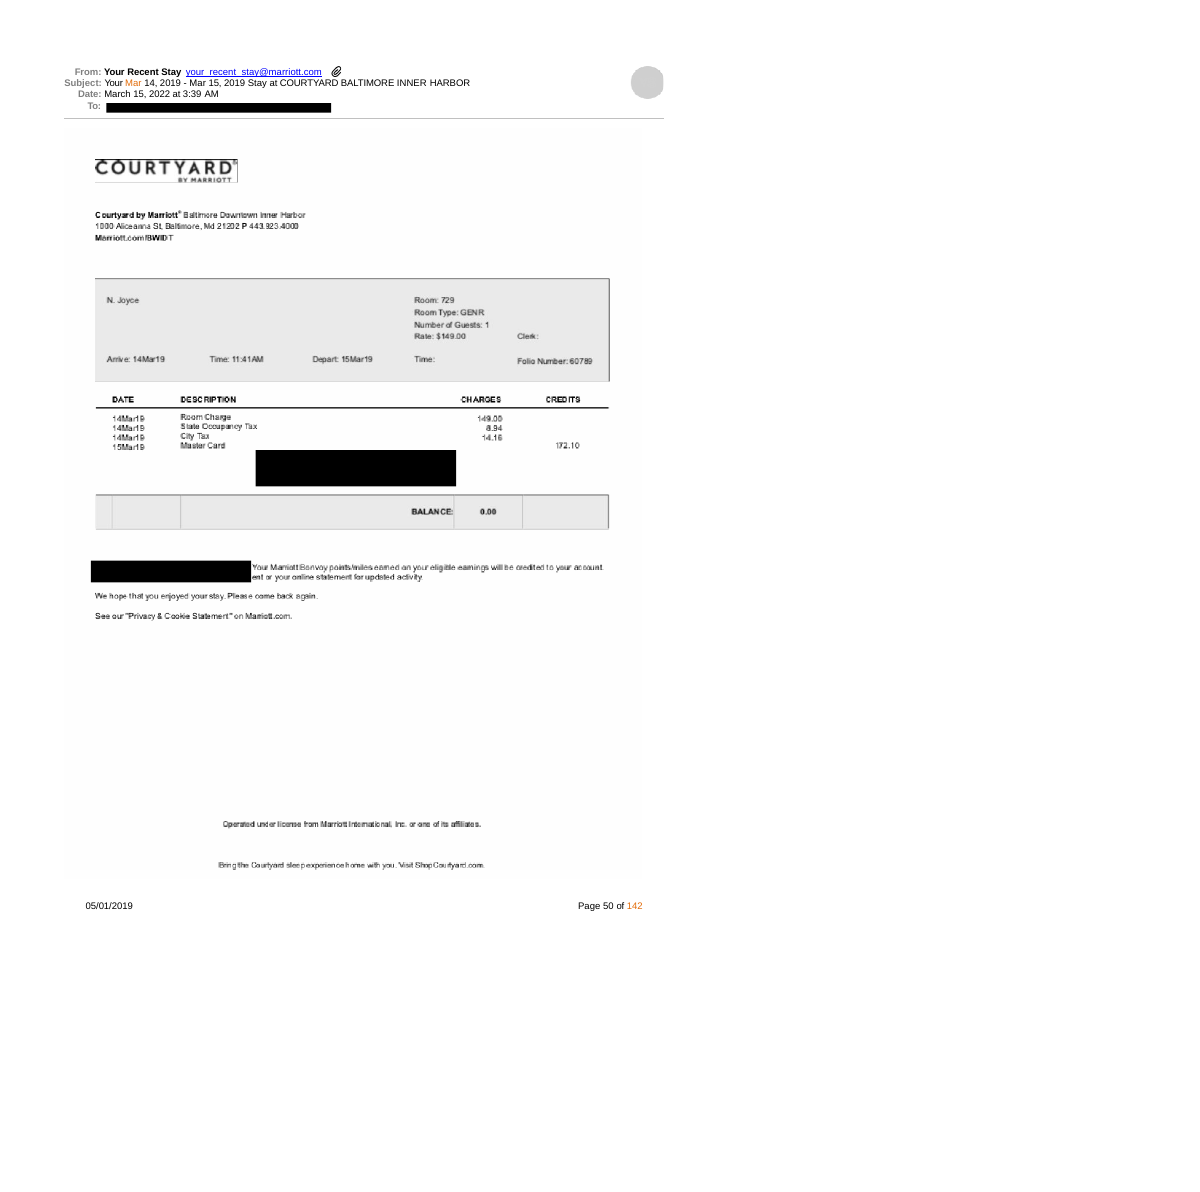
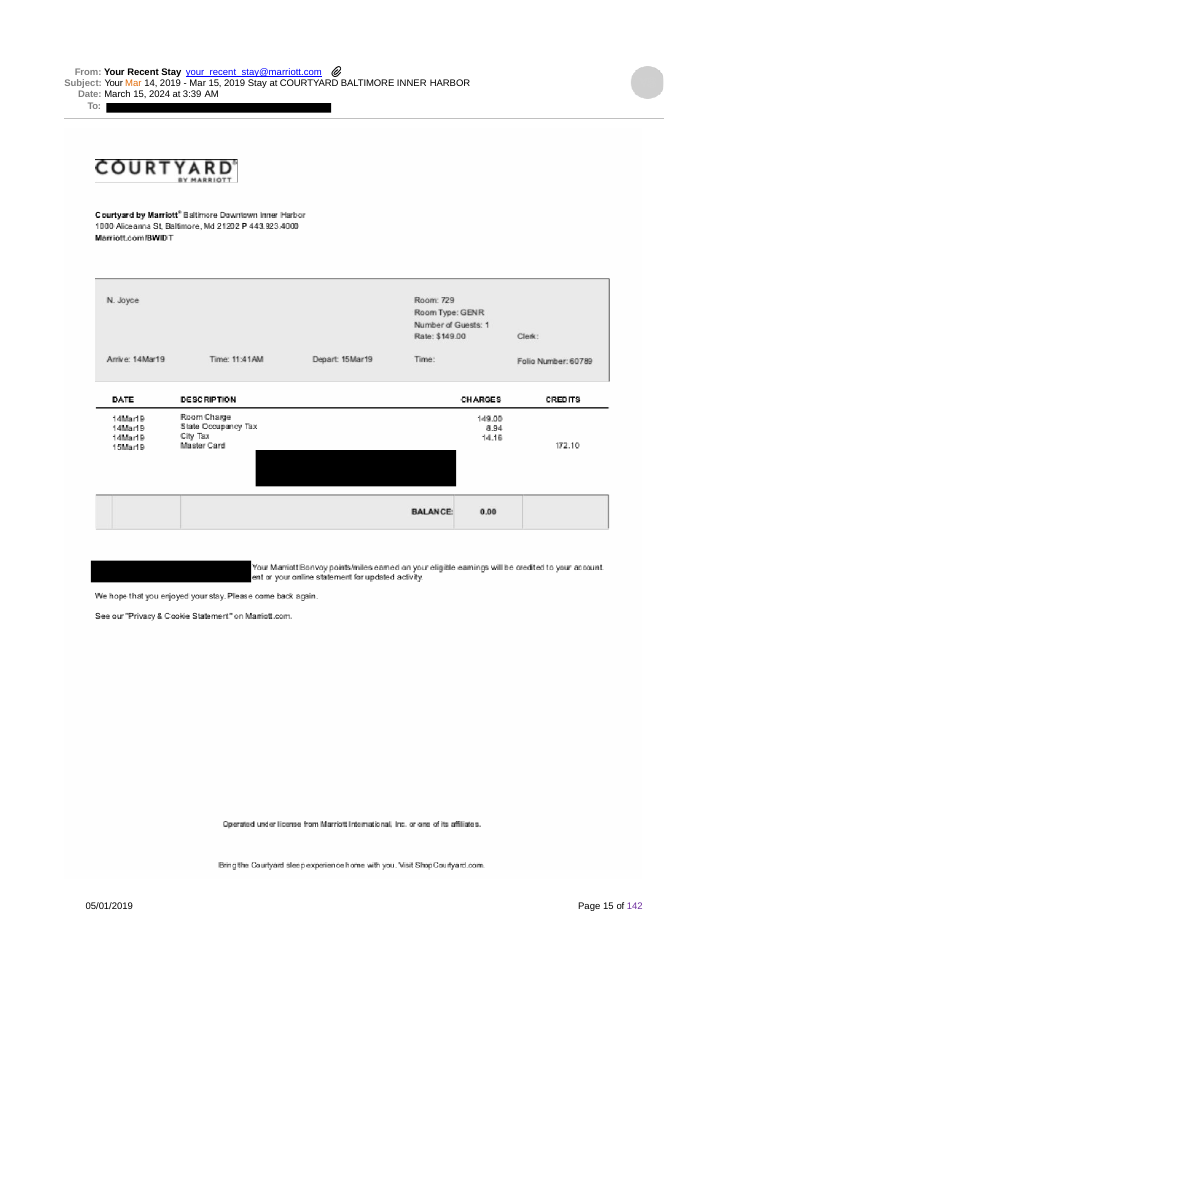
2022: 2022 -> 2024
Page 50: 50 -> 15
142 colour: orange -> purple
